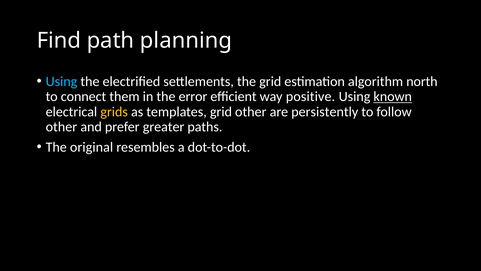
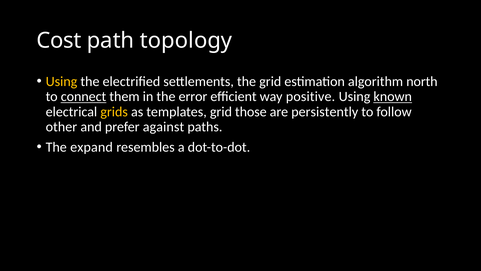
Find: Find -> Cost
planning: planning -> topology
Using at (61, 81) colour: light blue -> yellow
connect underline: none -> present
grid other: other -> those
greater: greater -> against
original: original -> expand
